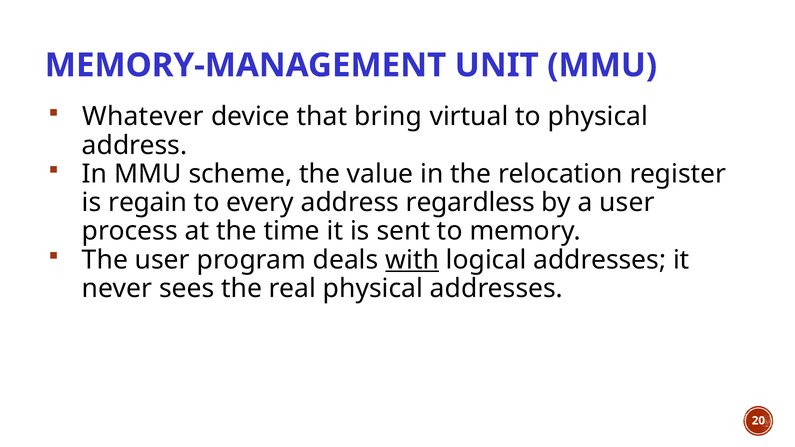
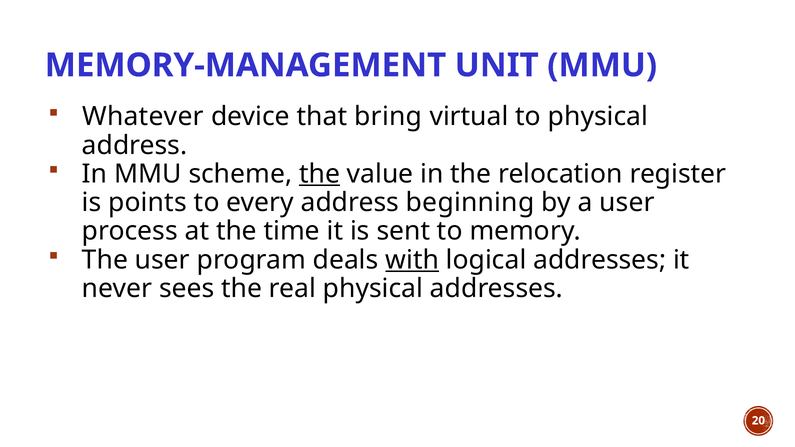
the at (319, 174) underline: none -> present
regain: regain -> points
regardless: regardless -> beginning
